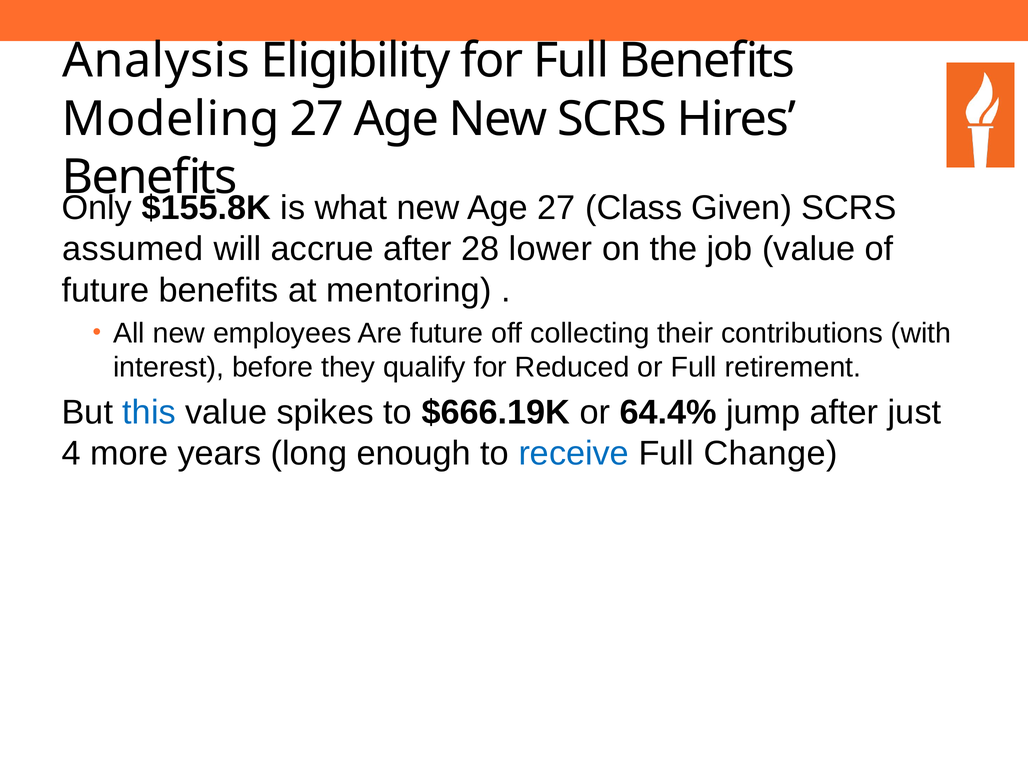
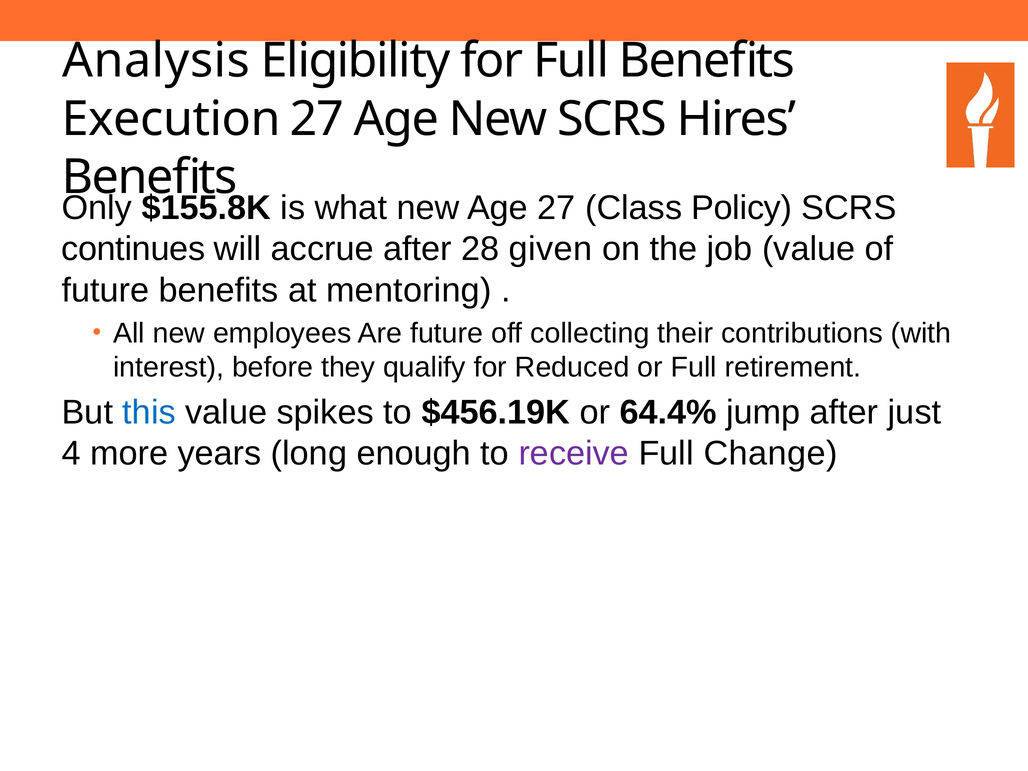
Modeling: Modeling -> Execution
Given: Given -> Policy
assumed: assumed -> continues
lower: lower -> given
$666.19K: $666.19K -> $456.19K
receive colour: blue -> purple
